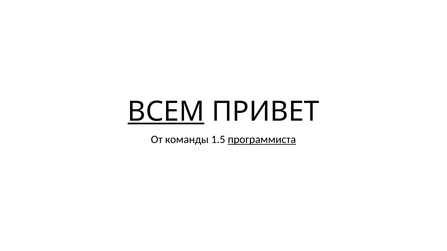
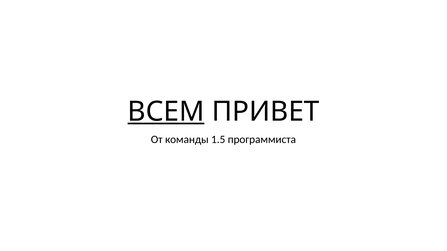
программиста underline: present -> none
